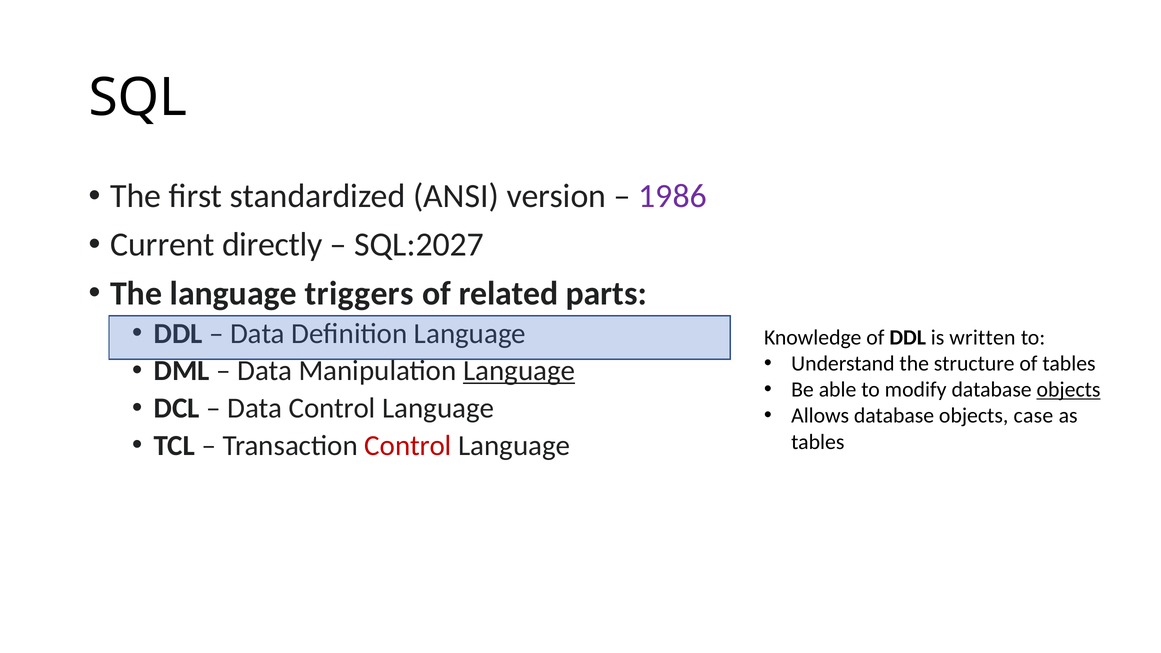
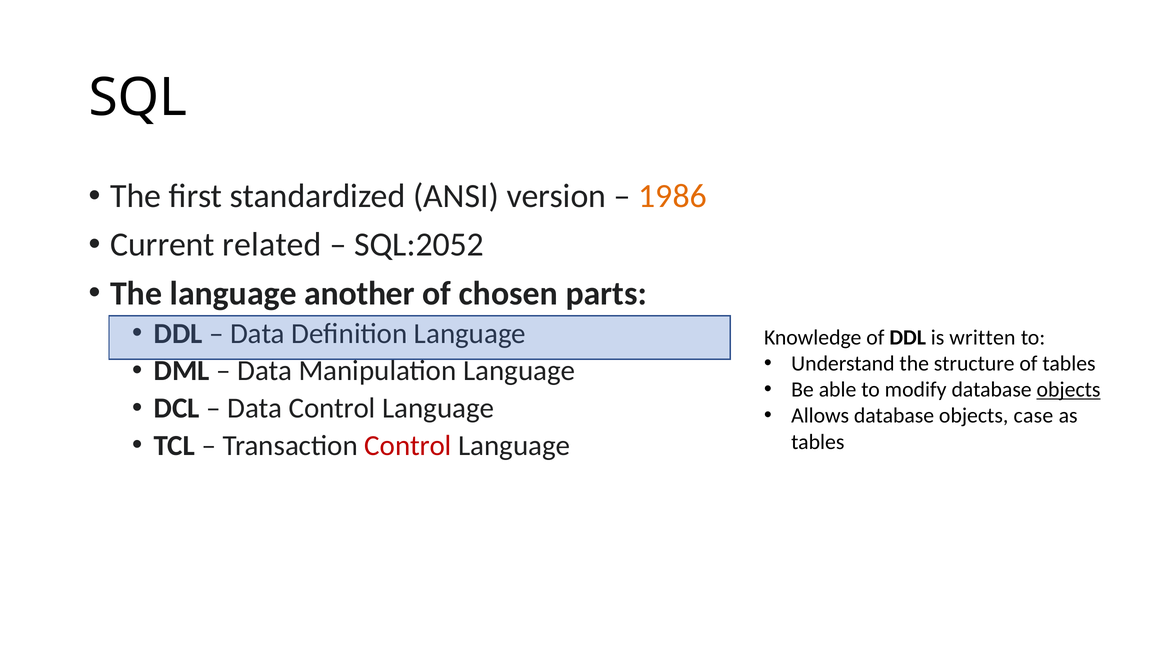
1986 colour: purple -> orange
directly: directly -> related
SQL:2027: SQL:2027 -> SQL:2052
triggers: triggers -> another
related: related -> chosen
Language at (519, 371) underline: present -> none
